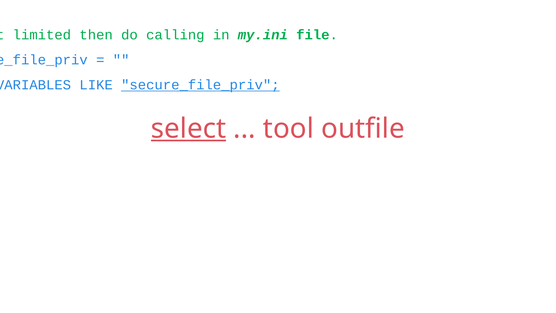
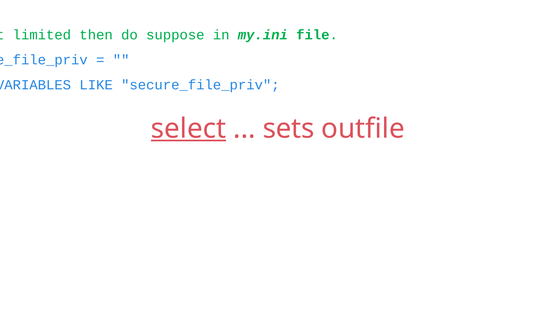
calling: calling -> suppose
secure_file_priv at (200, 85) underline: present -> none
tool: tool -> sets
